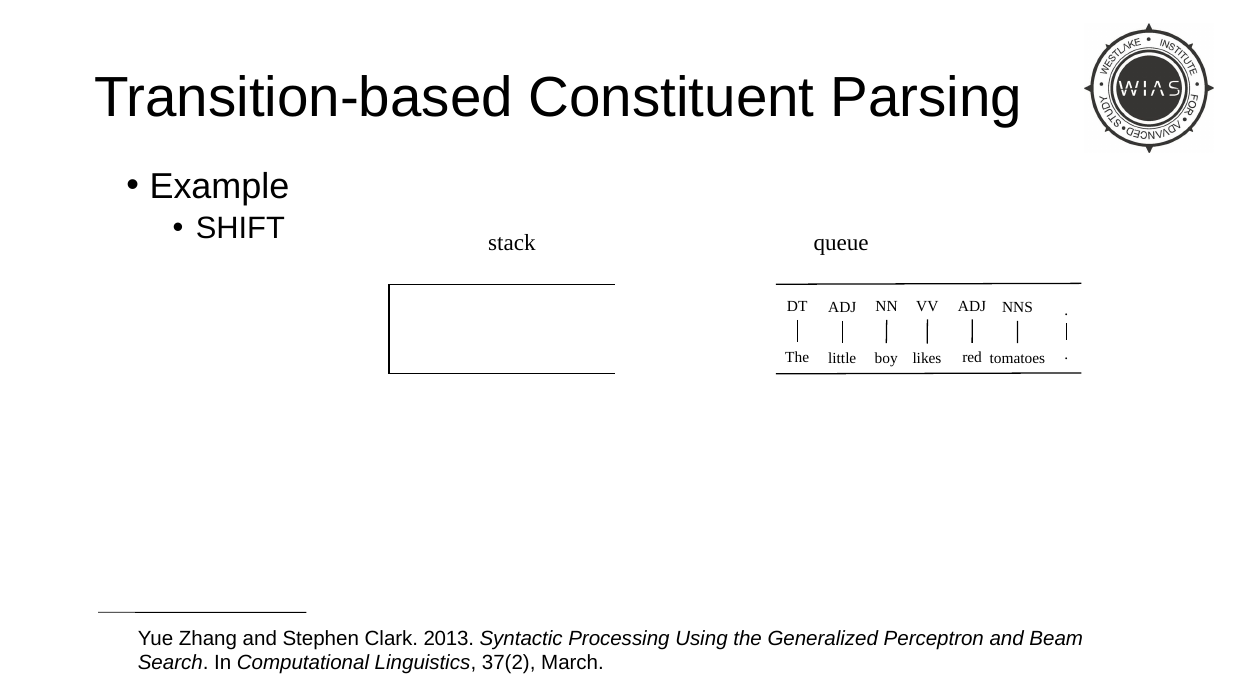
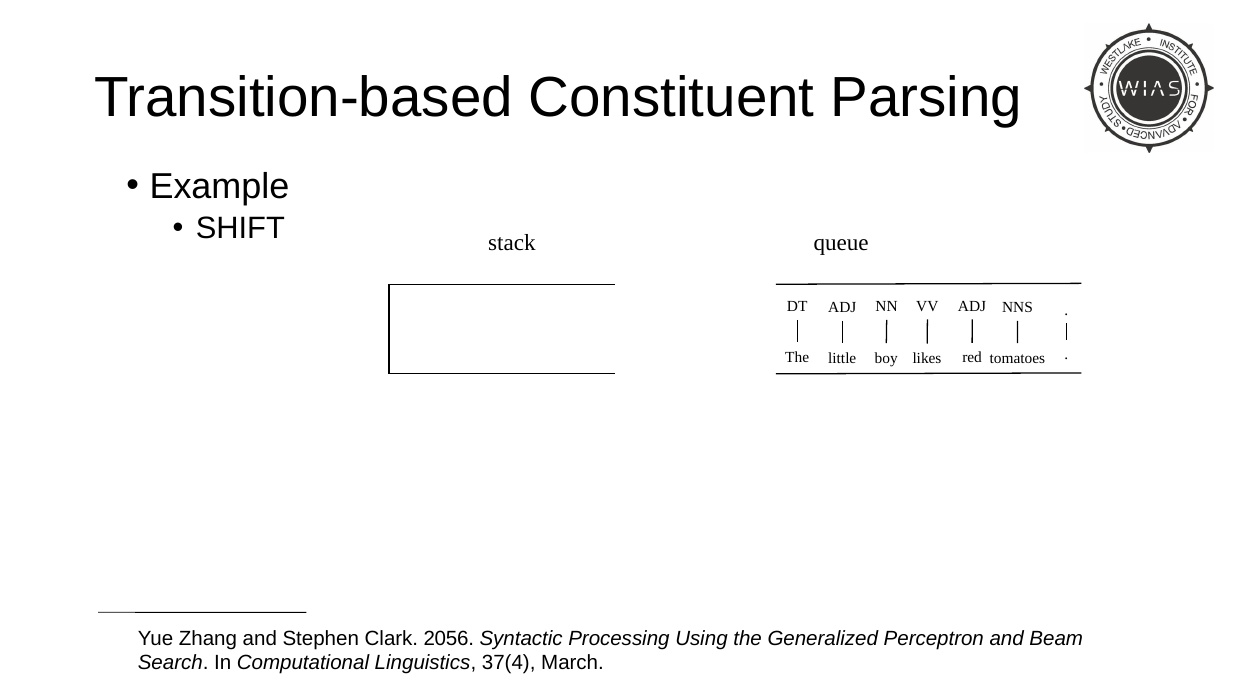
2013: 2013 -> 2056
37(2: 37(2 -> 37(4
